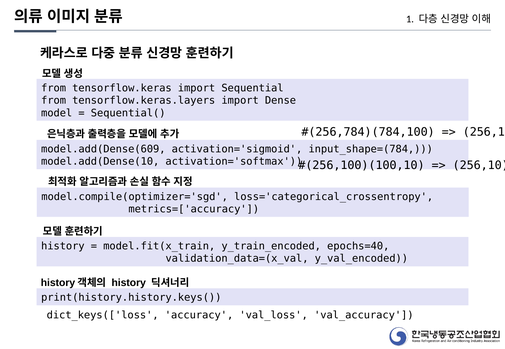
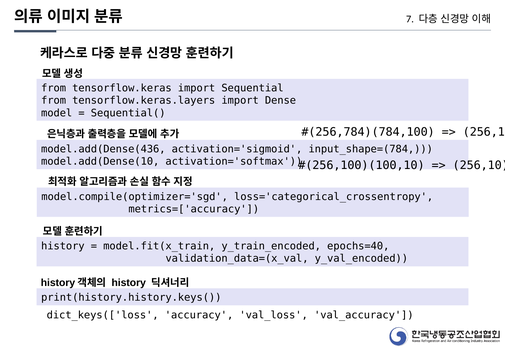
1: 1 -> 7
model.add(Dense(609: model.add(Dense(609 -> model.add(Dense(436
